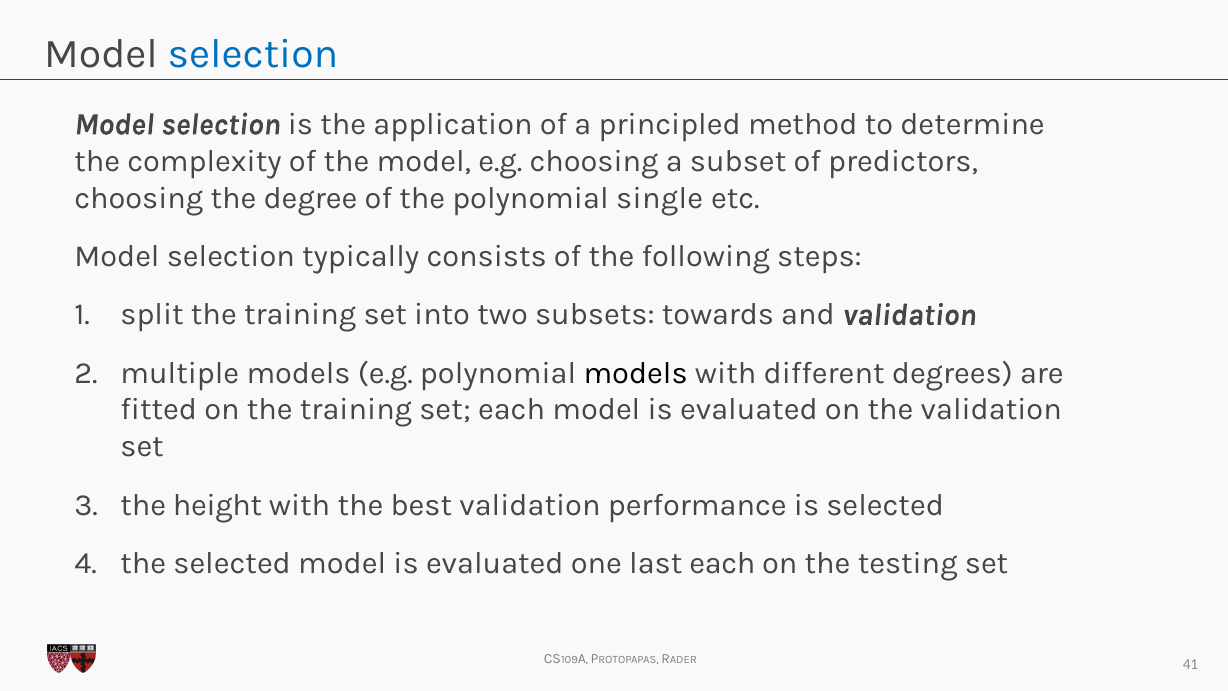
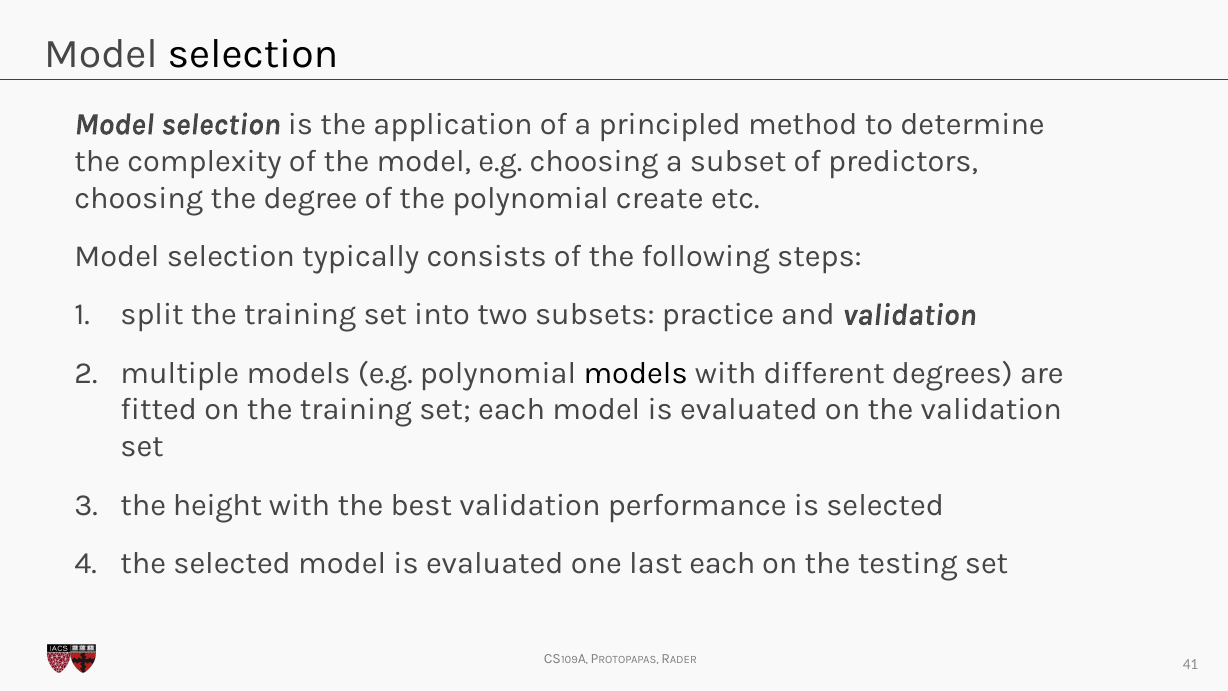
selection at (253, 54) colour: blue -> black
single: single -> create
towards: towards -> practice
